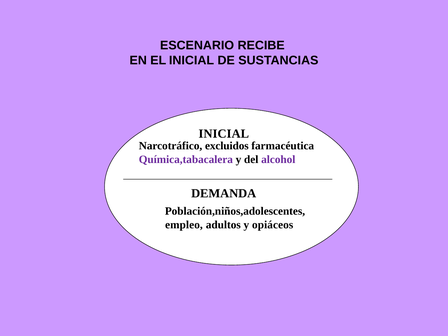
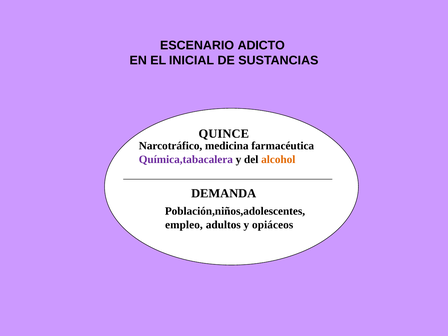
RECIBE: RECIBE -> ADICTO
INICIAL at (224, 134): INICIAL -> QUINCE
excluidos: excluidos -> medicina
alcohol colour: purple -> orange
